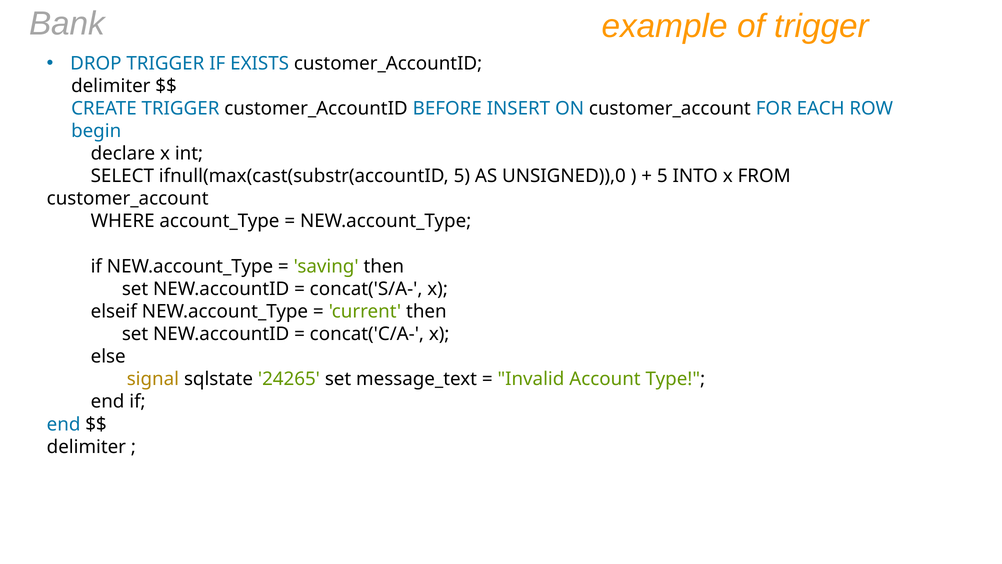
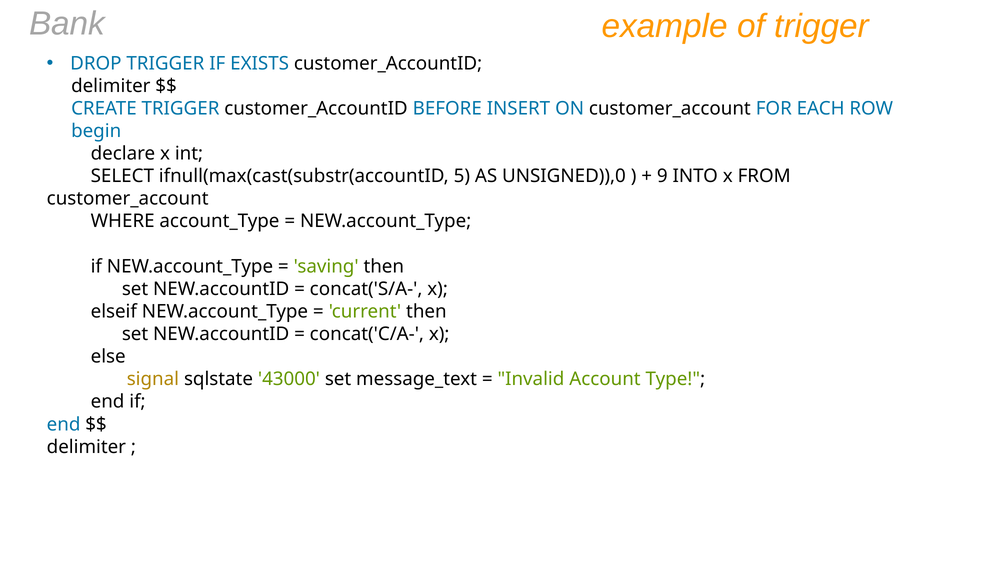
5 at (662, 176): 5 -> 9
24265: 24265 -> 43000
